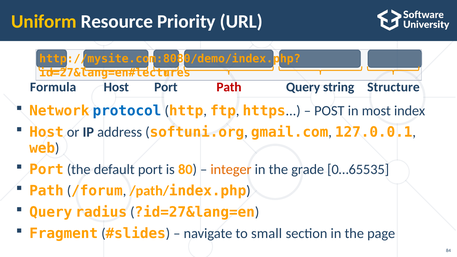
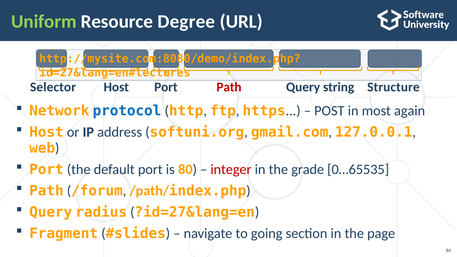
Uniform colour: yellow -> light green
Priority: Priority -> Degree
Formula: Formula -> Selector
index: index -> again
integer colour: orange -> red
small: small -> going
